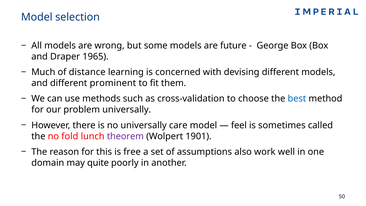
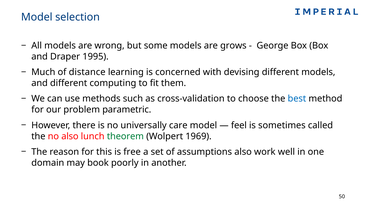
future: future -> grows
1965: 1965 -> 1995
prominent: prominent -> computing
problem universally: universally -> parametric
no fold: fold -> also
theorem colour: purple -> green
1901: 1901 -> 1969
quite: quite -> book
